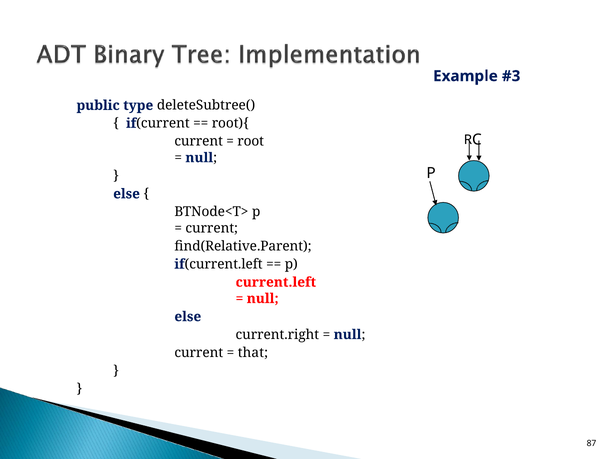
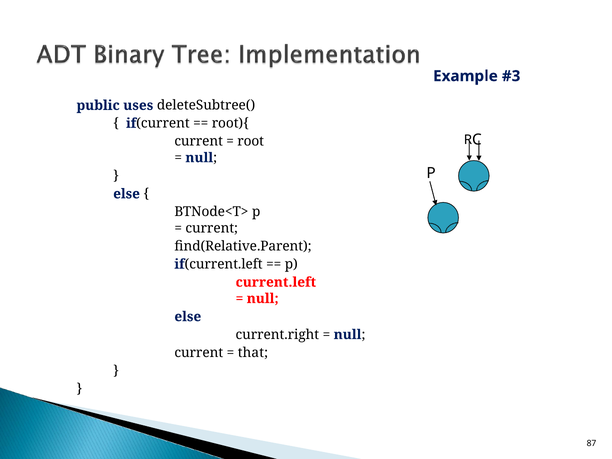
type: type -> uses
